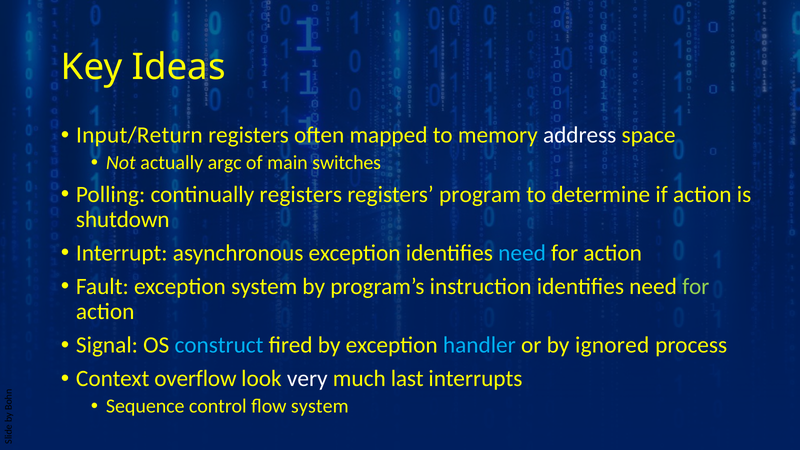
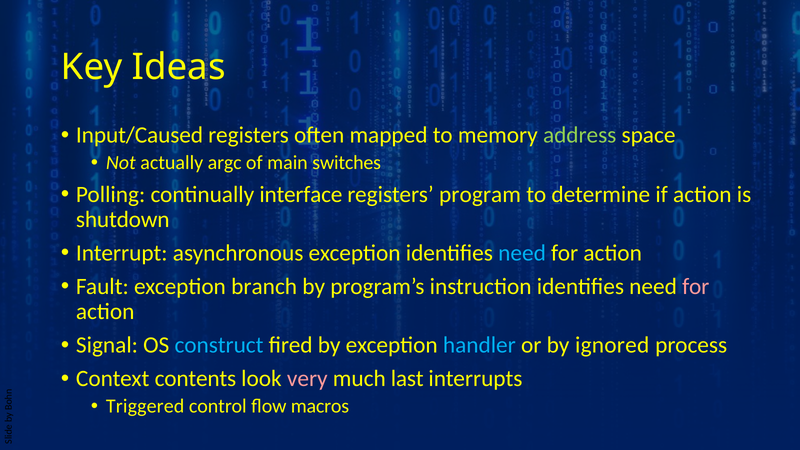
Input/Return: Input/Return -> Input/Caused
address colour: white -> light green
continually registers: registers -> interface
exception system: system -> branch
for at (696, 287) colour: light green -> pink
overflow: overflow -> contents
very colour: white -> pink
Sequence: Sequence -> Triggered
flow system: system -> macros
